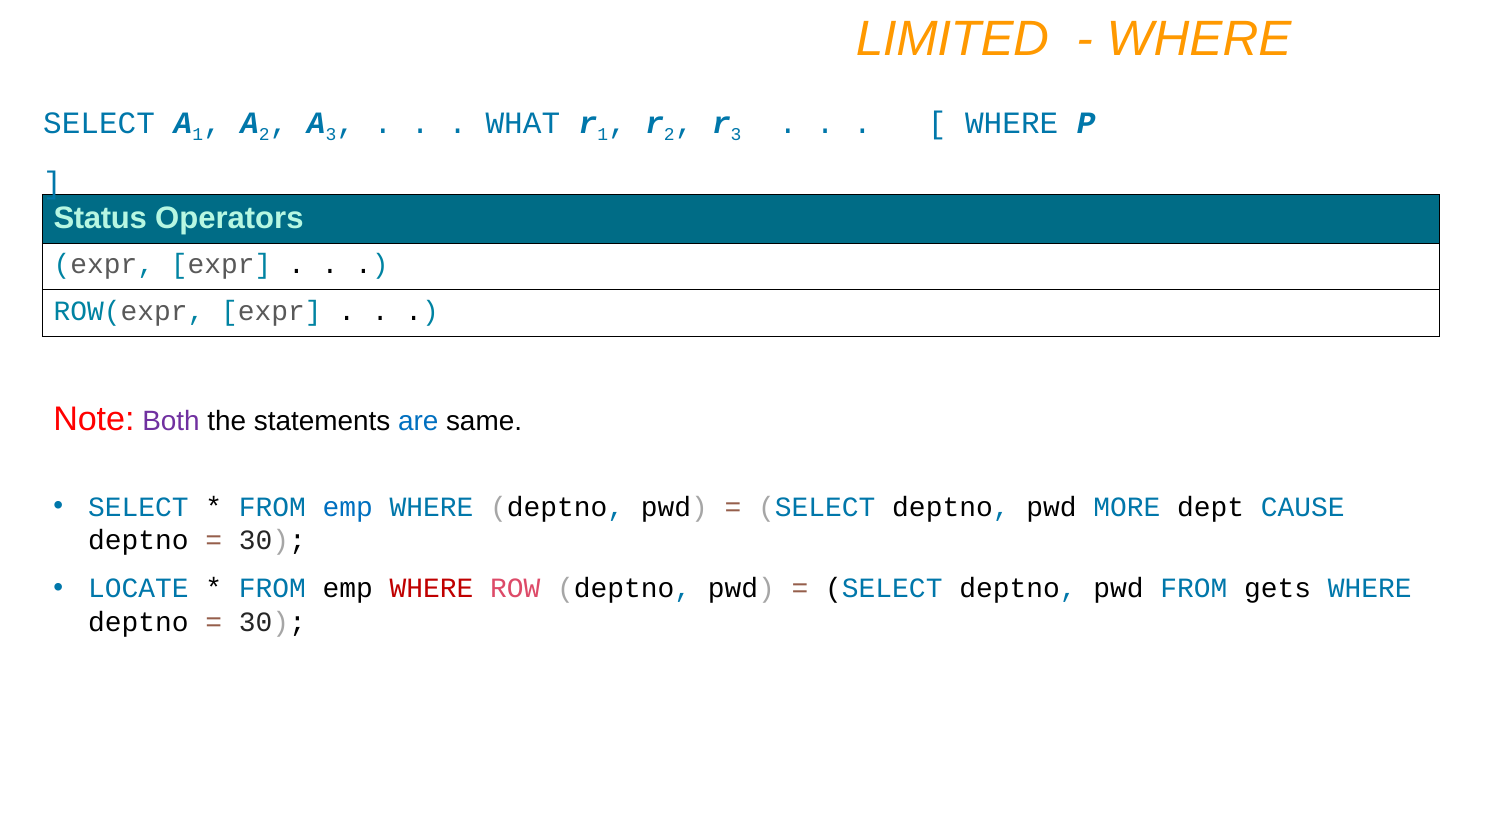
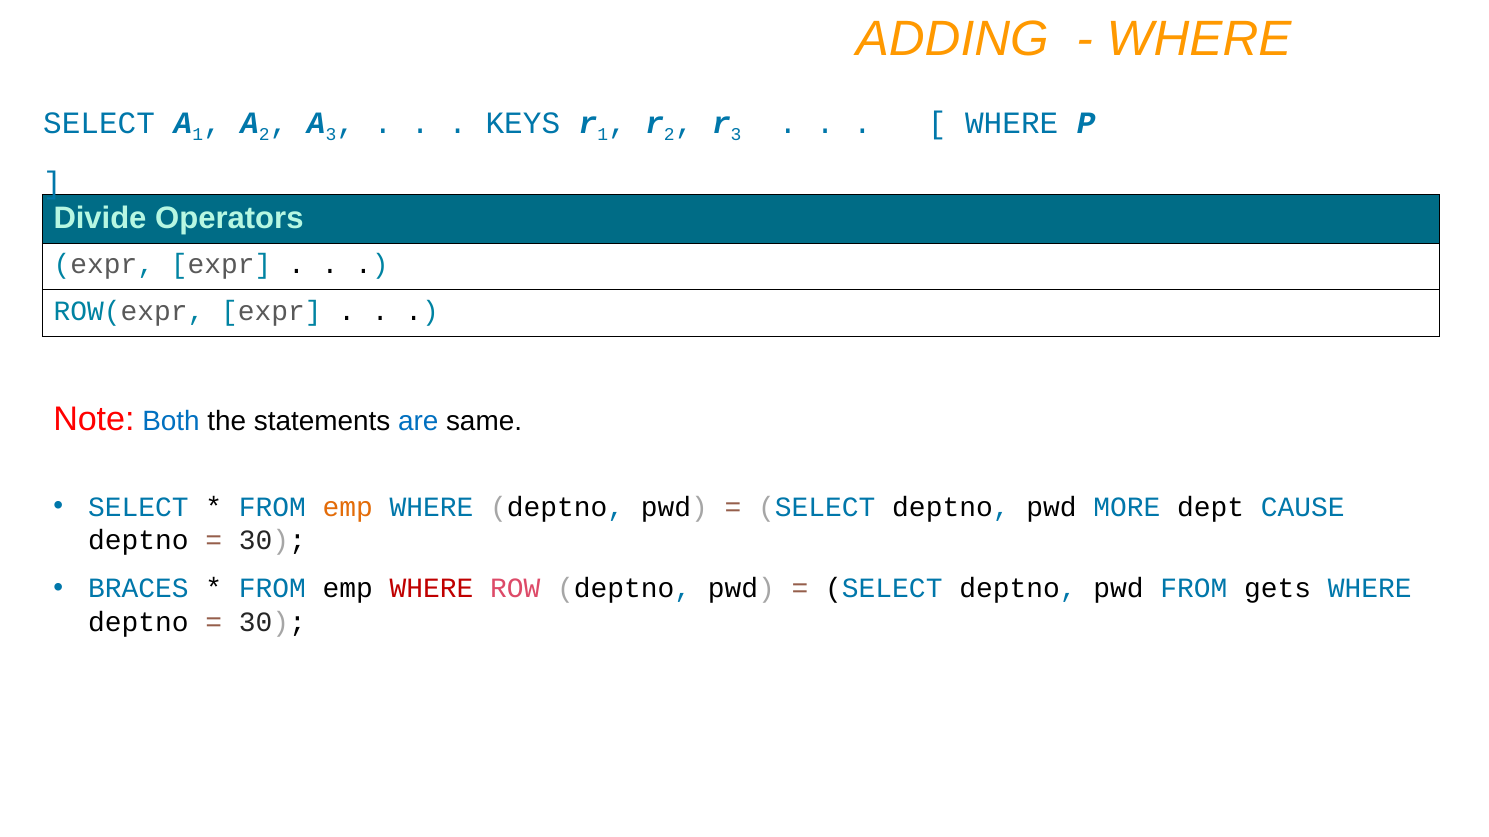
LIMITED: LIMITED -> ADDING
WHAT: WHAT -> KEYS
Status: Status -> Divide
Both colour: purple -> blue
emp at (348, 507) colour: blue -> orange
LOCATE: LOCATE -> BRACES
